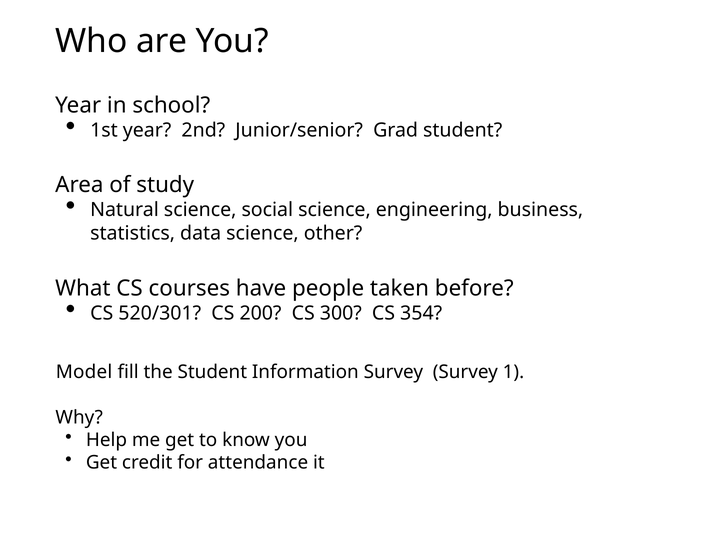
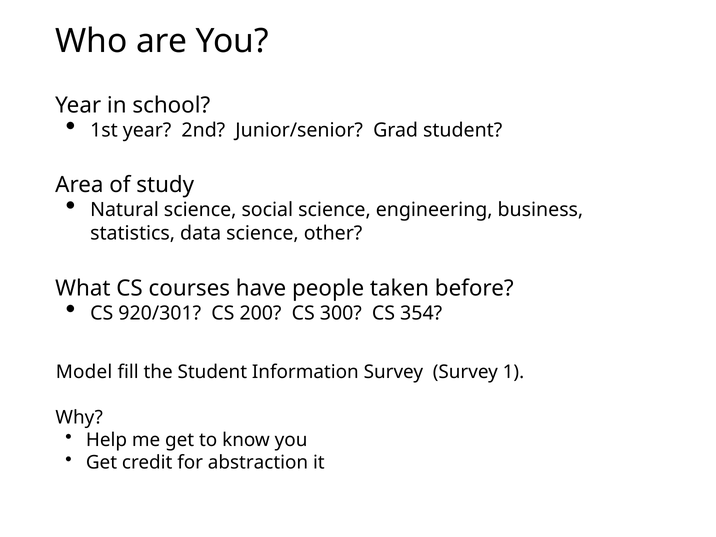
520/301: 520/301 -> 920/301
attendance: attendance -> abstraction
